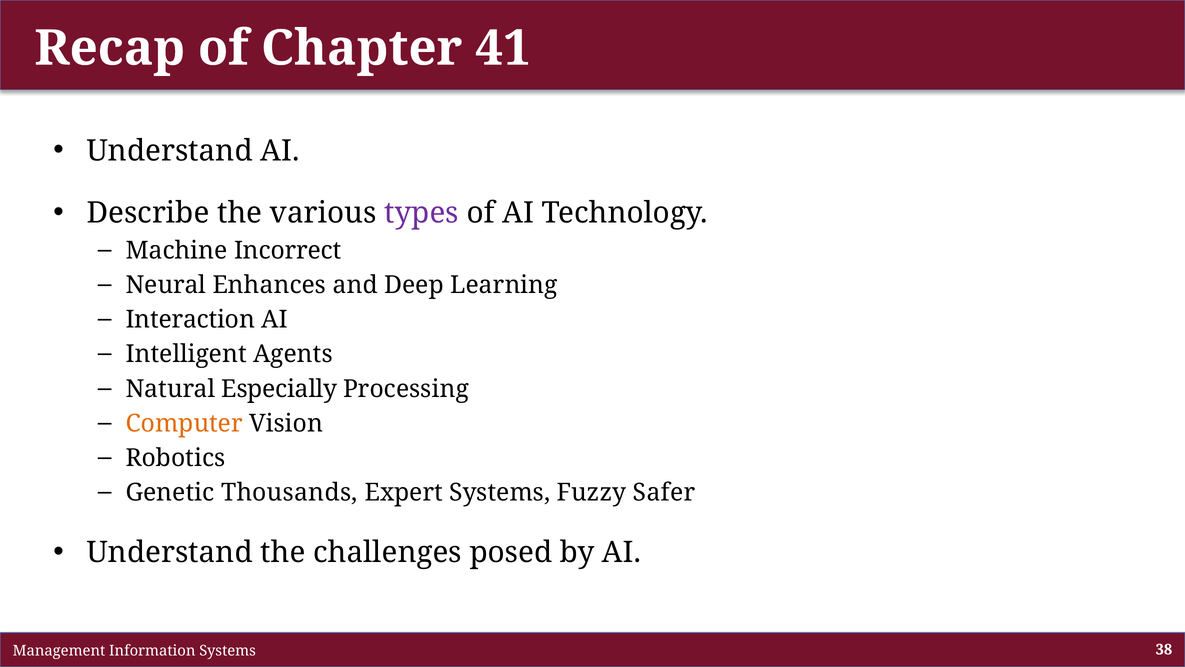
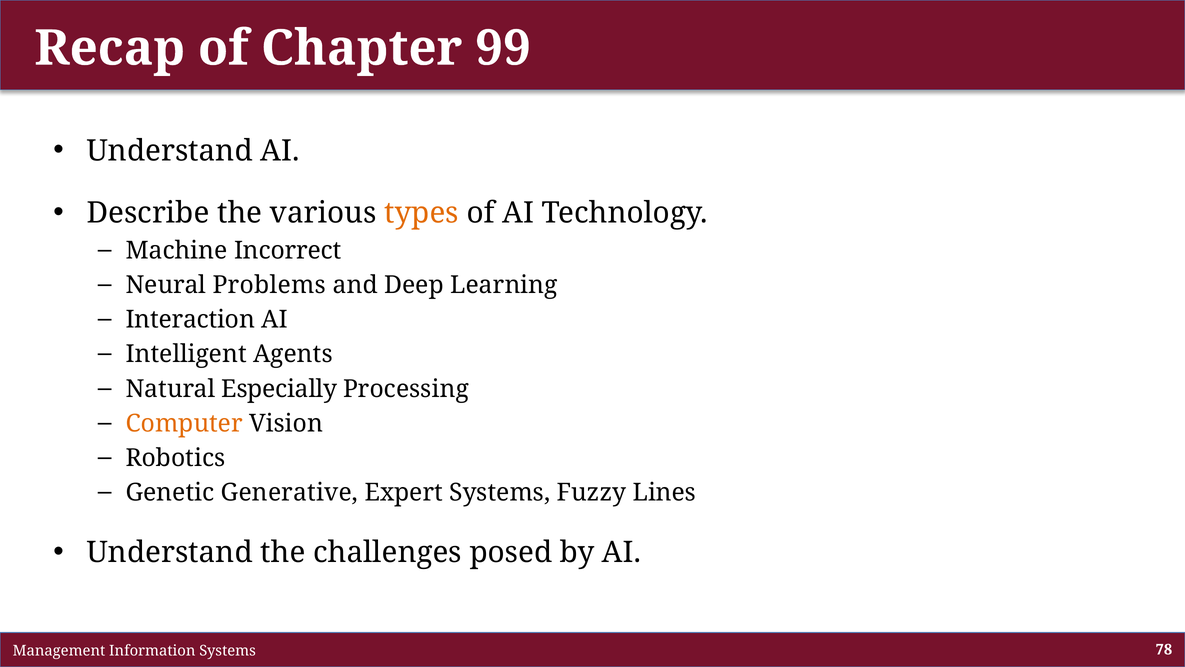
41: 41 -> 99
types colour: purple -> orange
Enhances: Enhances -> Problems
Thousands: Thousands -> Generative
Safer: Safer -> Lines
38: 38 -> 78
